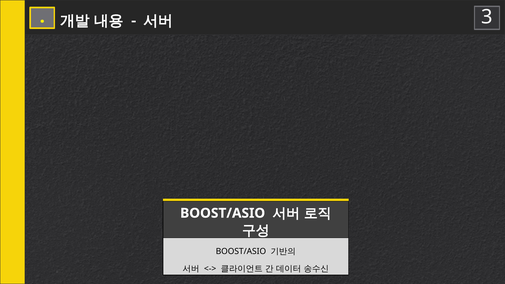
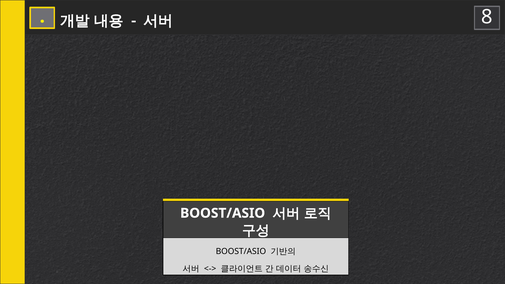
3: 3 -> 8
